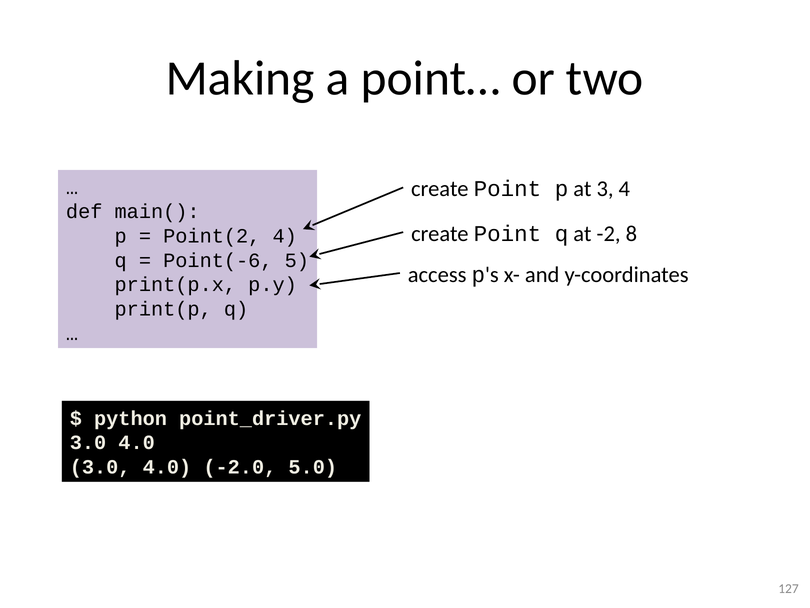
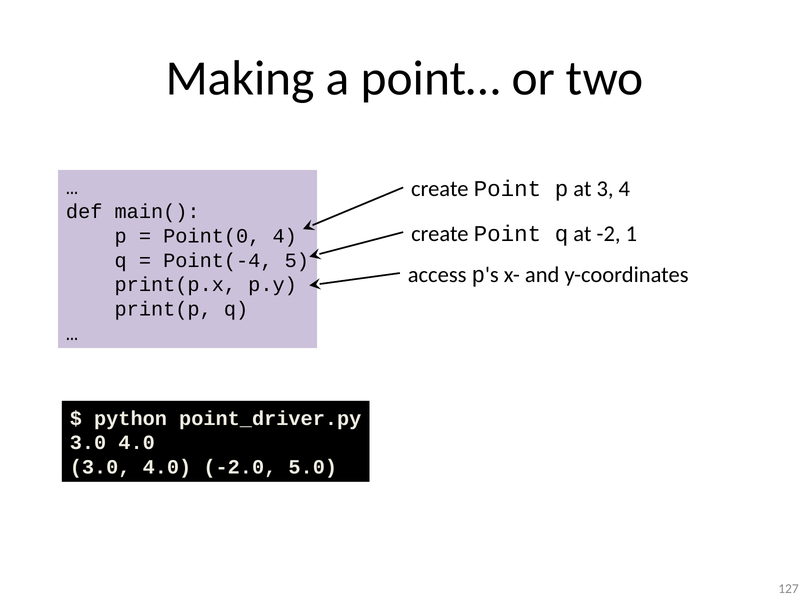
8: 8 -> 1
Point(2: Point(2 -> Point(0
Point(-6: Point(-6 -> Point(-4
